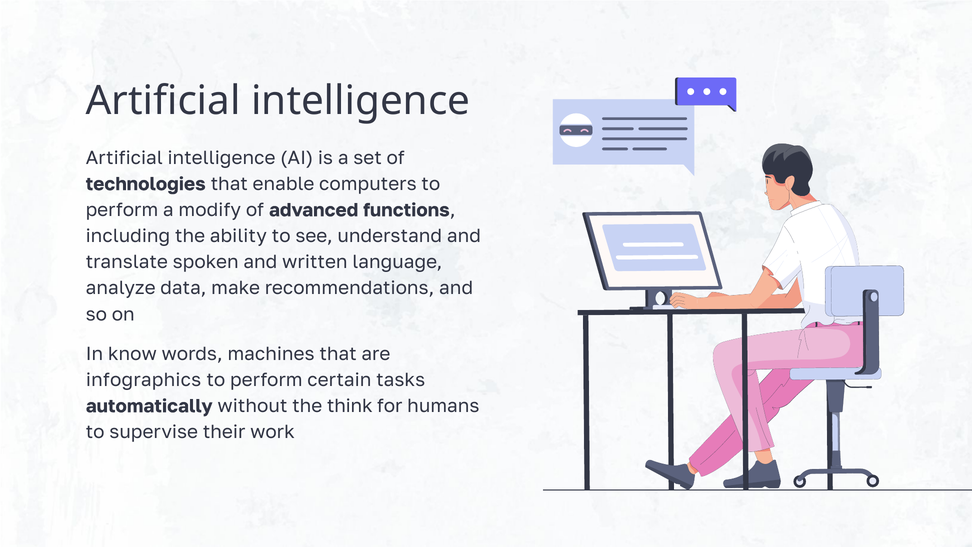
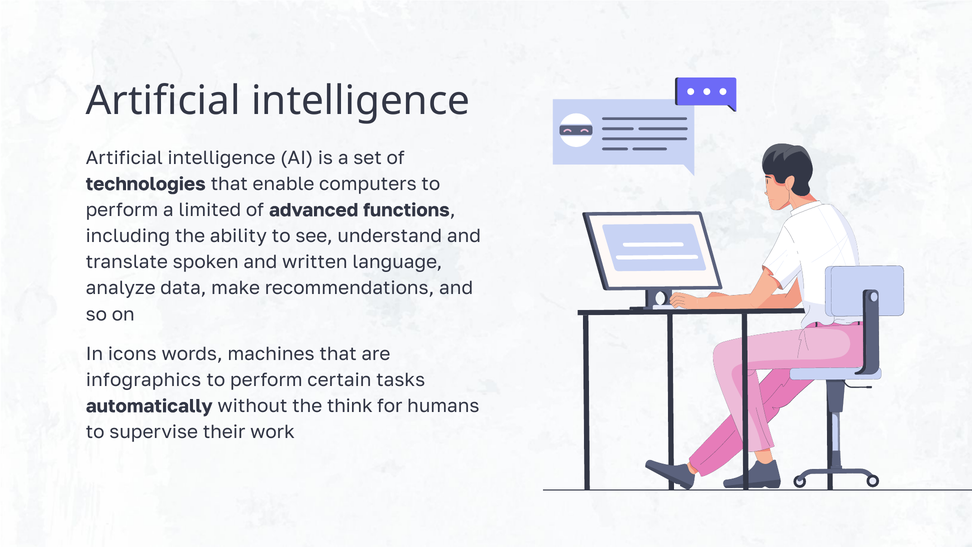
modify: modify -> limited
know: know -> icons
